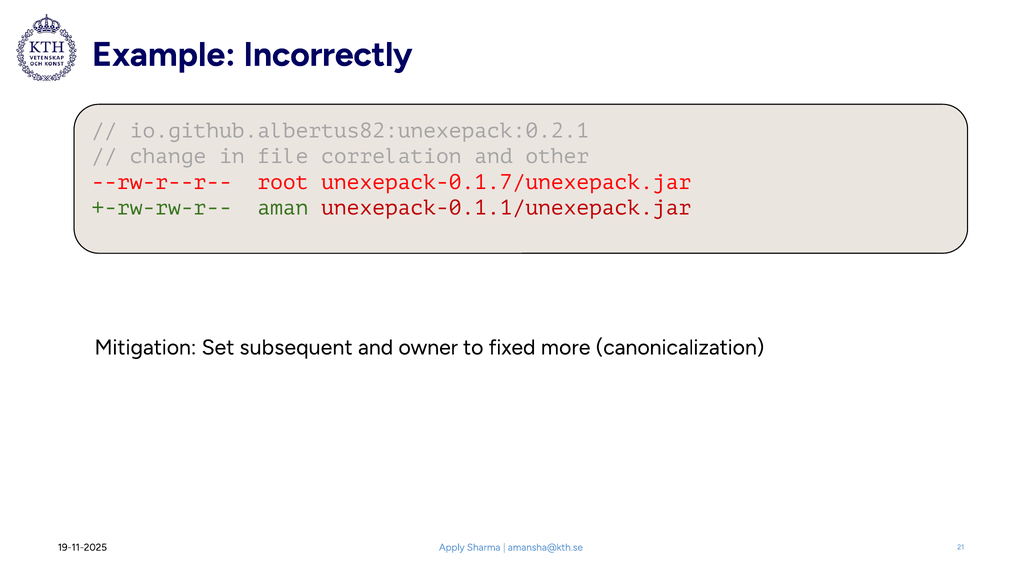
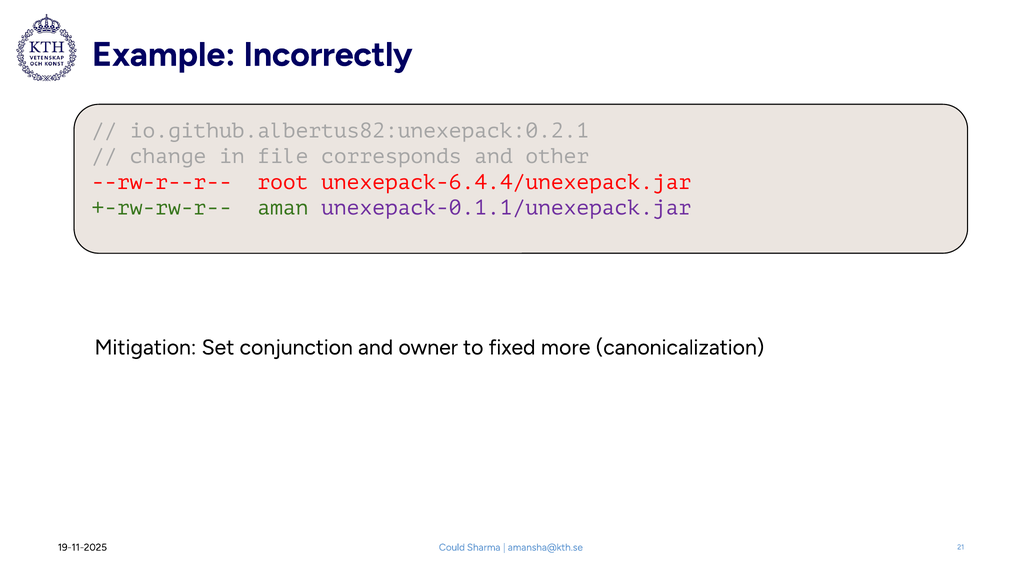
correlation: correlation -> corresponds
unexepack-0.1.7/unexepack.jar: unexepack-0.1.7/unexepack.jar -> unexepack-6.4.4/unexepack.jar
unexepack-0.1.1/unexepack.jar colour: red -> purple
subsequent: subsequent -> conjunction
Apply: Apply -> Could
